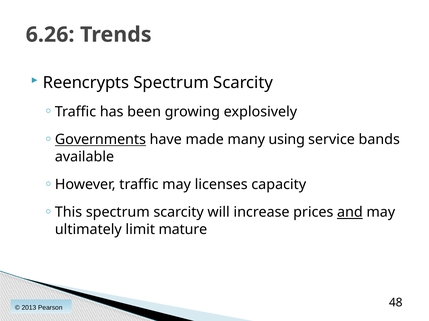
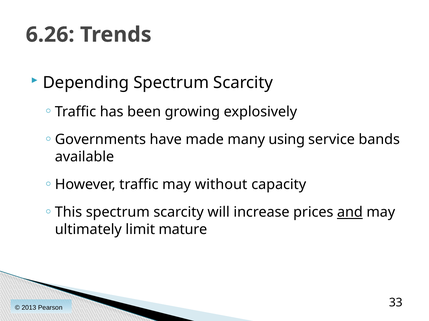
Reencrypts: Reencrypts -> Depending
Governments underline: present -> none
licenses: licenses -> without
48: 48 -> 33
